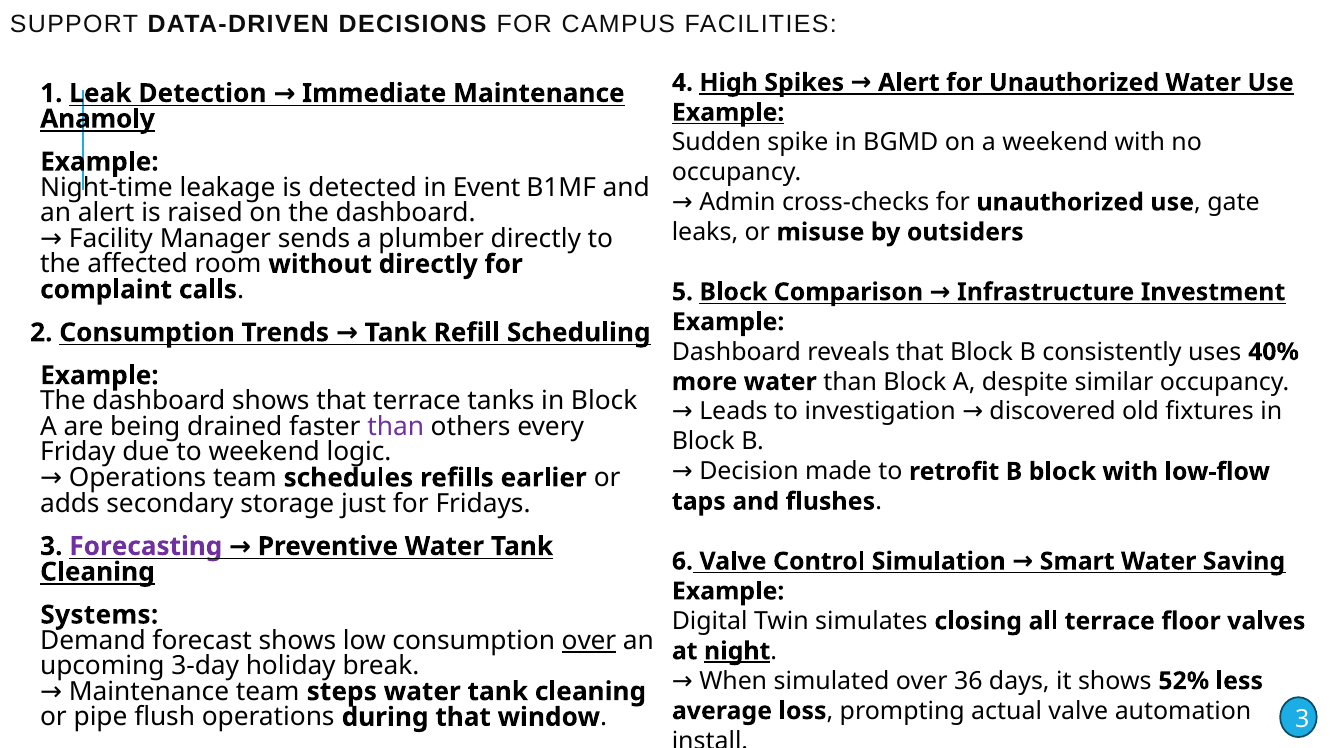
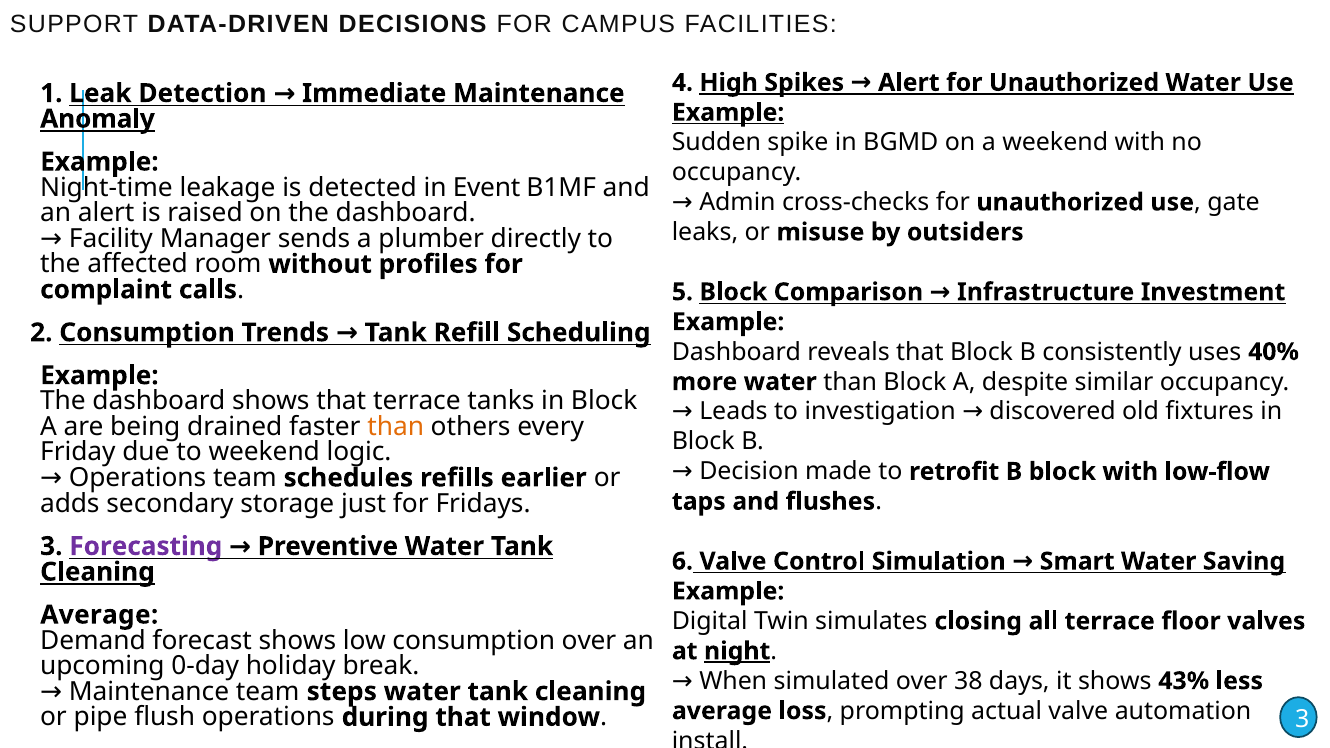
Anamoly: Anamoly -> Anomaly
without directly: directly -> profiles
than at (396, 427) colour: purple -> orange
Systems at (99, 615): Systems -> Average
over at (589, 641) underline: present -> none
3-day: 3-day -> 0-day
52%: 52% -> 43%
36: 36 -> 38
